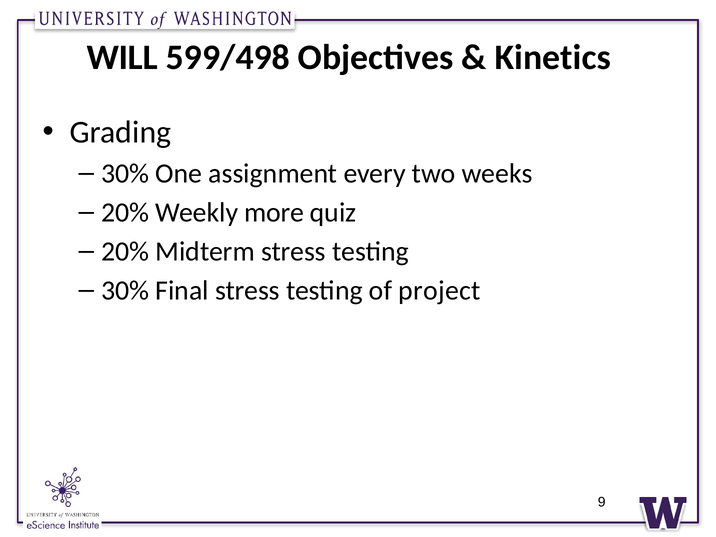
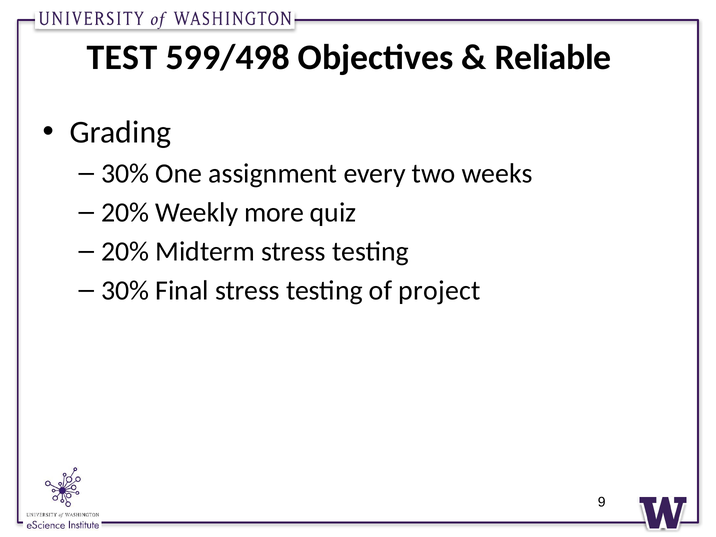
WILL: WILL -> TEST
Kinetics: Kinetics -> Reliable
